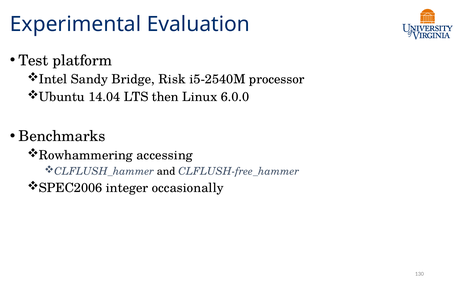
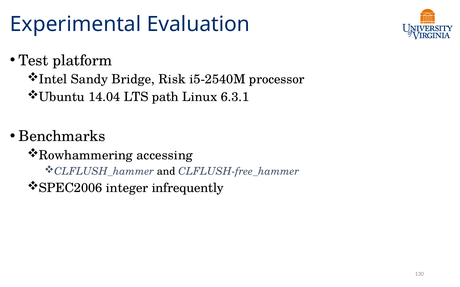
then: then -> path
6.0.0: 6.0.0 -> 6.3.1
occasionally: occasionally -> infrequently
